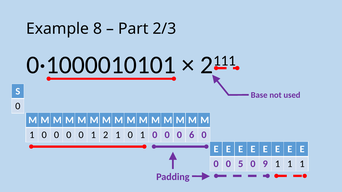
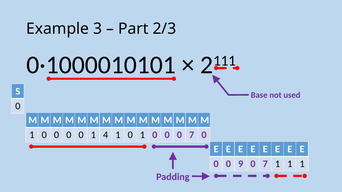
8: 8 -> 3
2: 2 -> 4
0 0 6: 6 -> 7
5: 5 -> 9
9 at (265, 164): 9 -> 7
